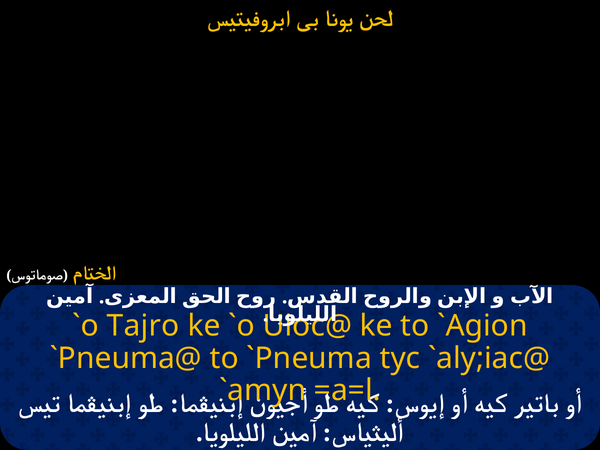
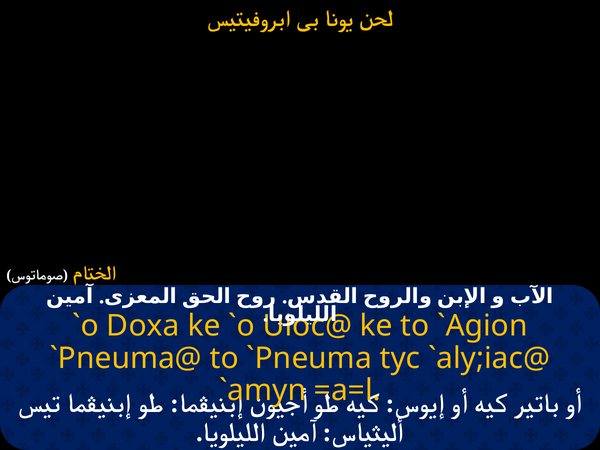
Tajro: Tajro -> Doxa
